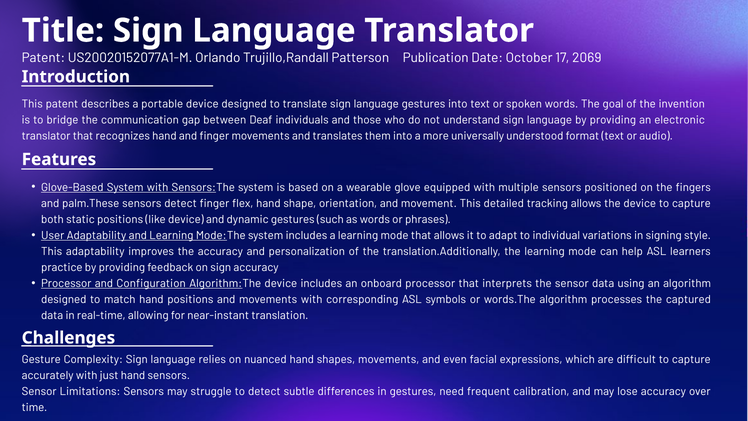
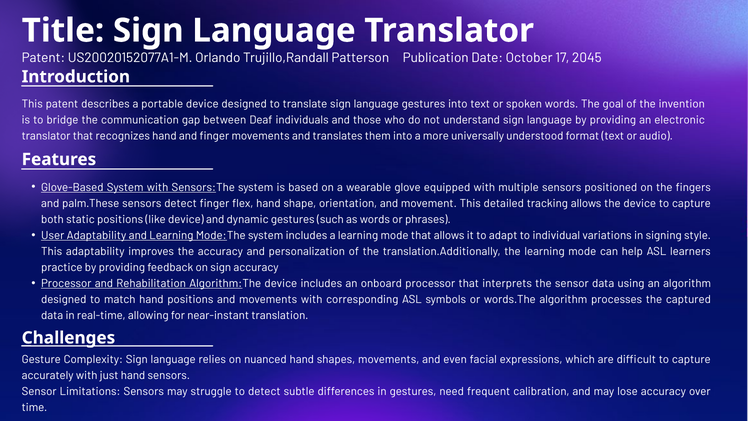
2069: 2069 -> 2045
Configuration: Configuration -> Rehabilitation
